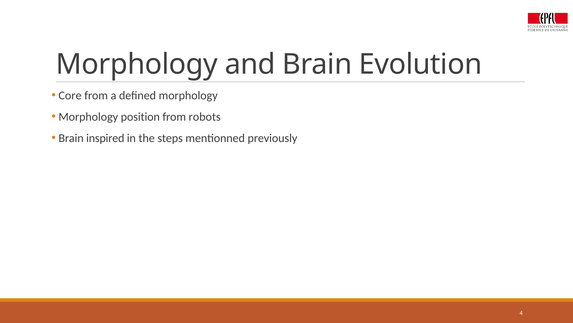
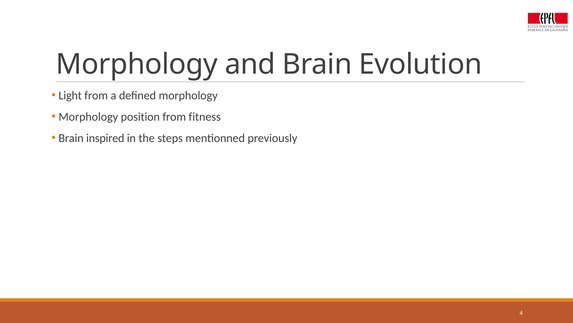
Core: Core -> Light
robots: robots -> fitness
